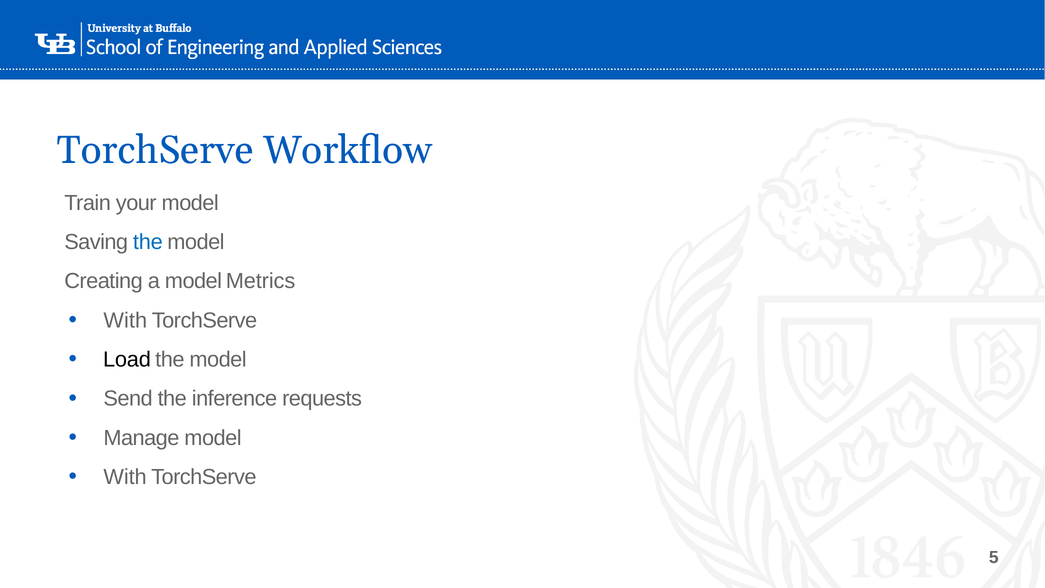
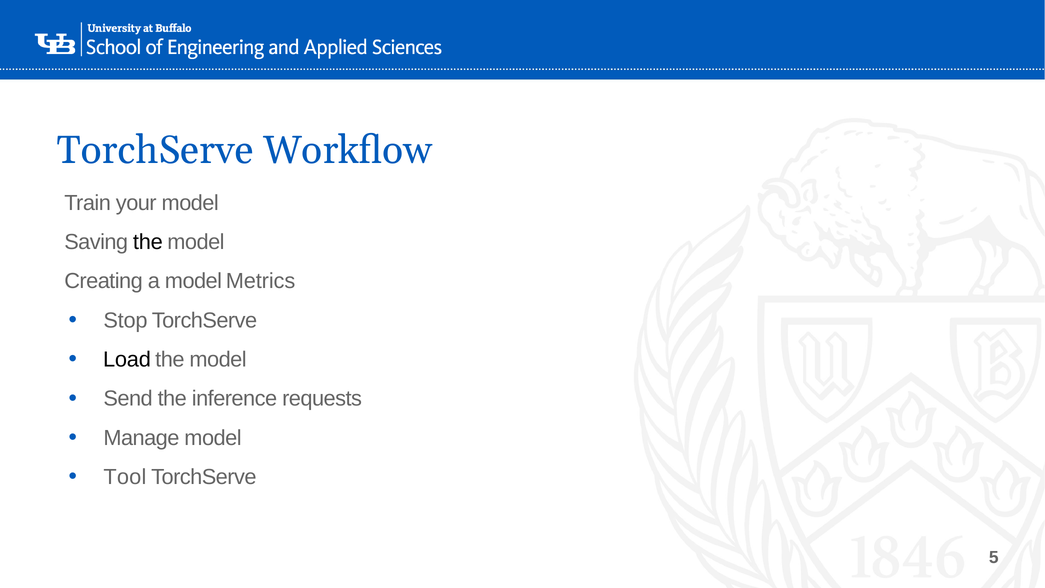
the at (148, 242) colour: blue -> black
With at (125, 320): With -> Stop
With at (125, 477): With -> Tool
